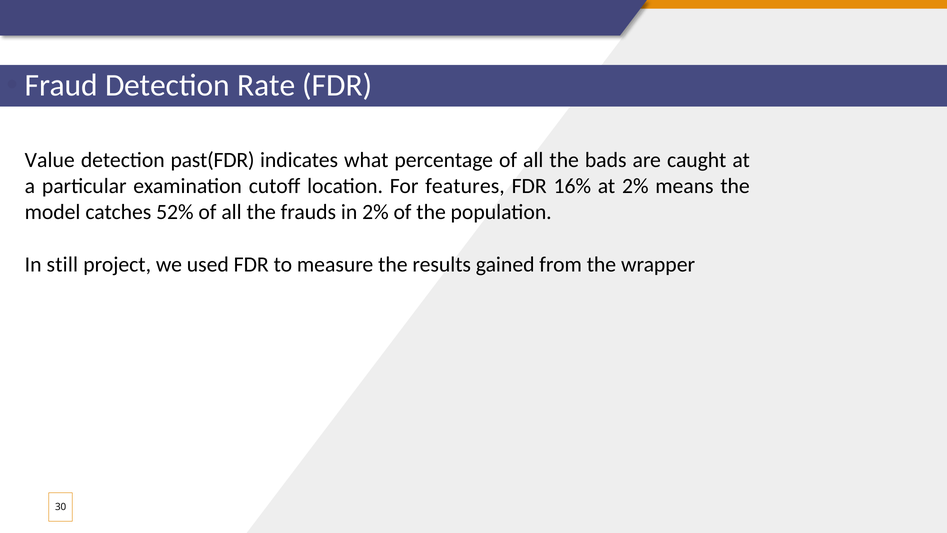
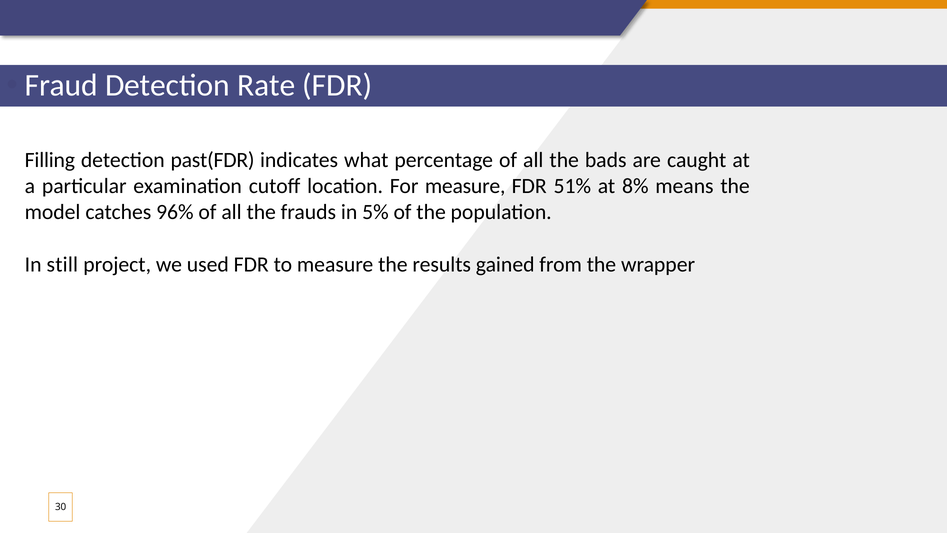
Value: Value -> Filling
For features: features -> measure
16%: 16% -> 51%
at 2%: 2% -> 8%
52%: 52% -> 96%
in 2%: 2% -> 5%
